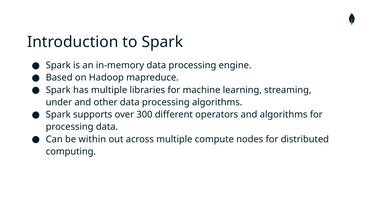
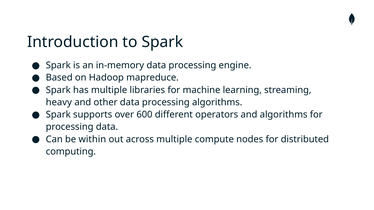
under: under -> heavy
300: 300 -> 600
